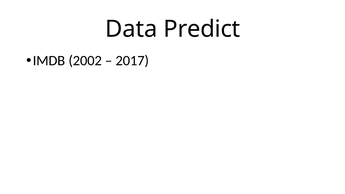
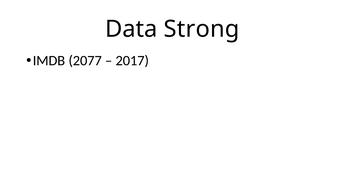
Predict: Predict -> Strong
2002: 2002 -> 2077
